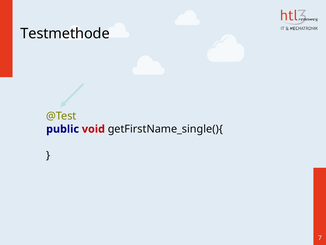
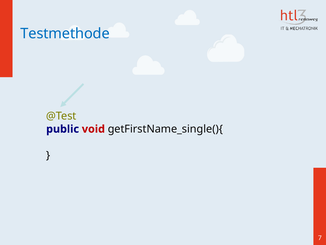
Testmethode colour: black -> blue
